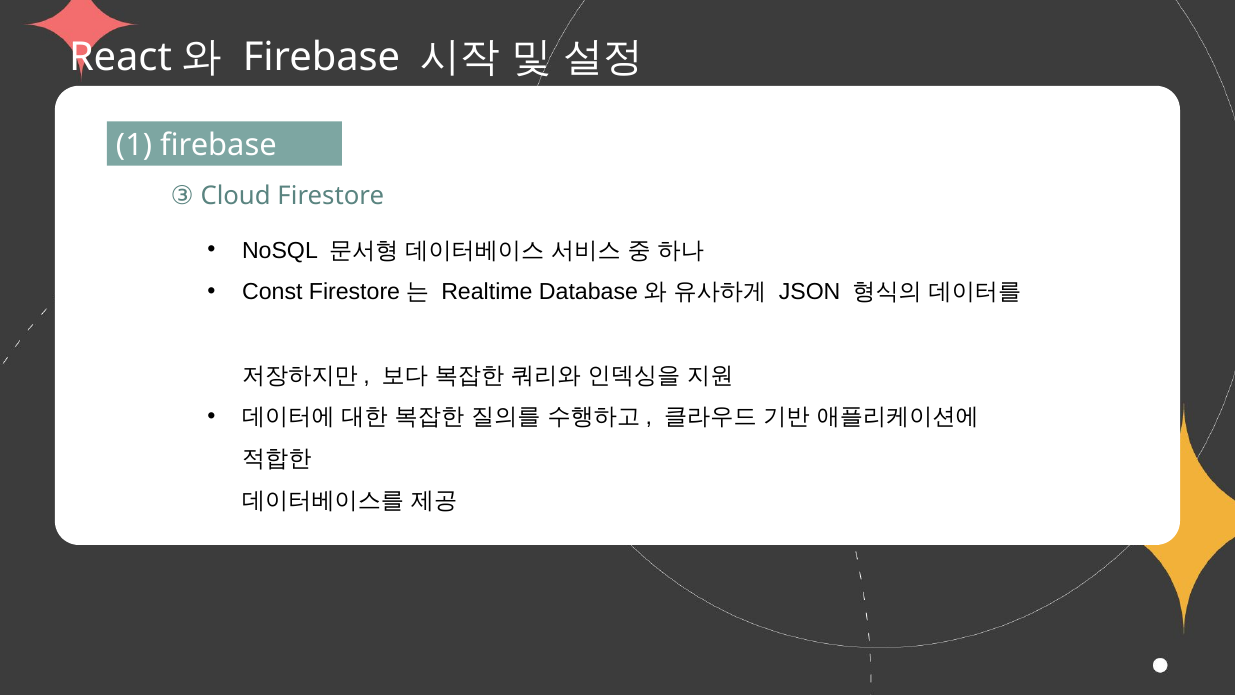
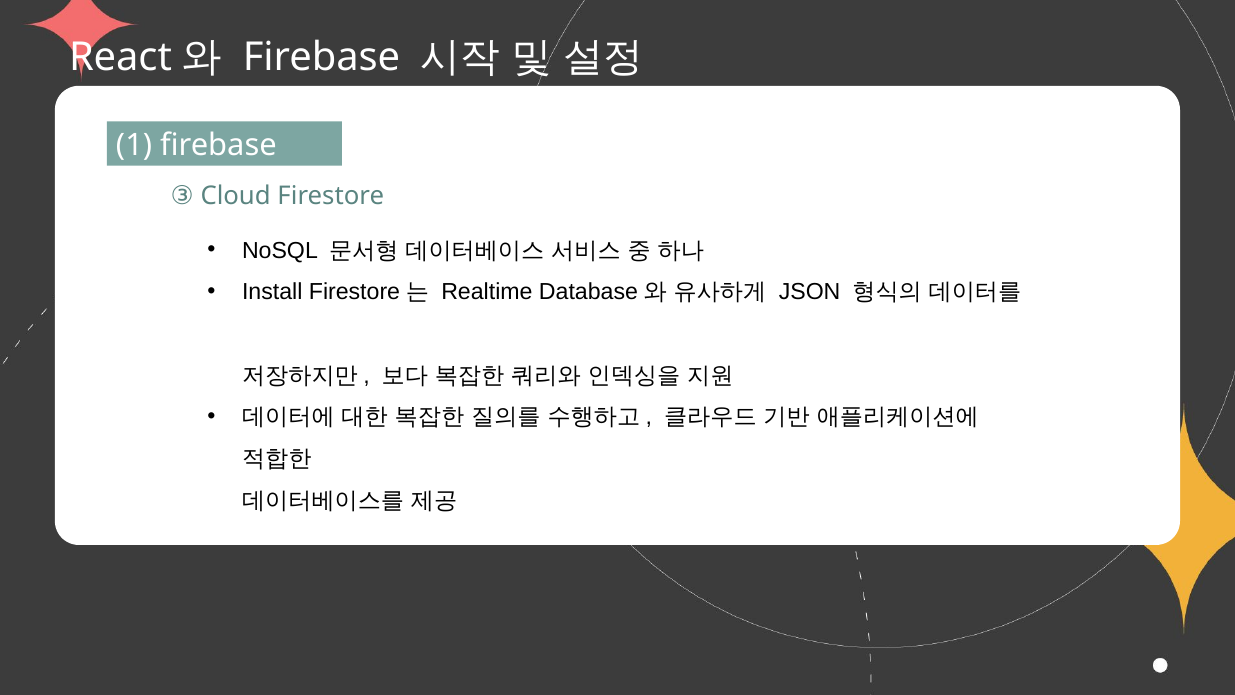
Const: Const -> Install
